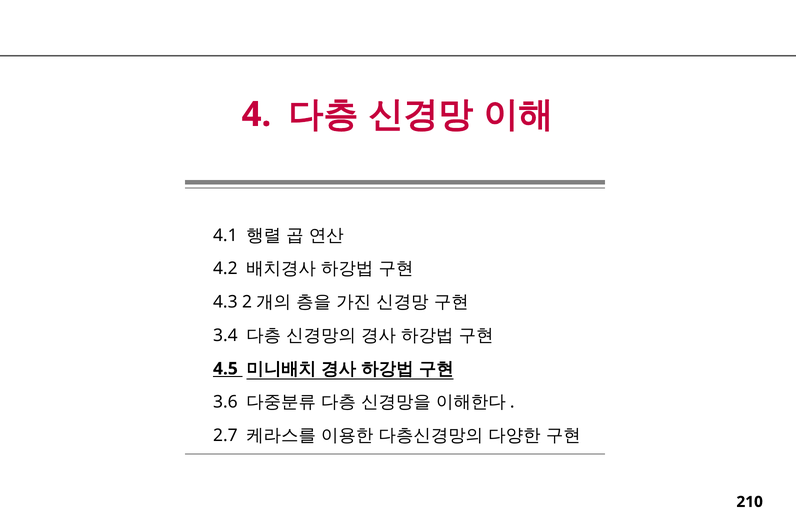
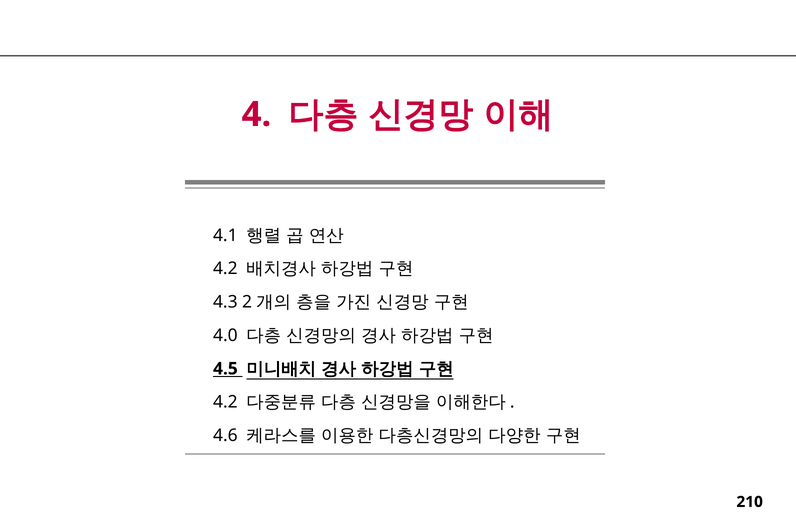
3.4: 3.4 -> 4.0
3.6 at (225, 402): 3.6 -> 4.2
2.7: 2.7 -> 4.6
